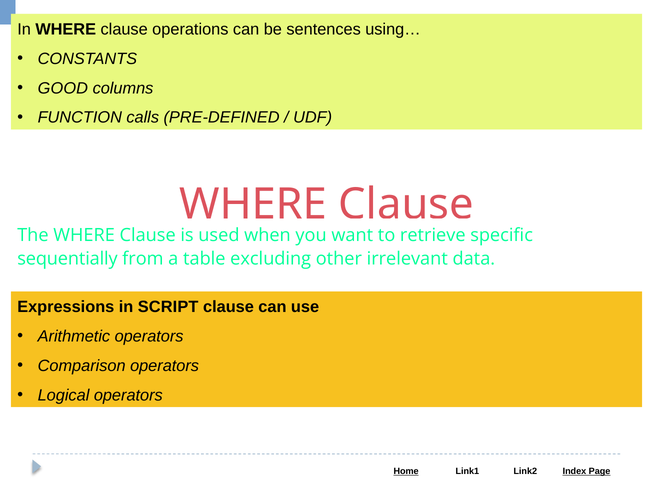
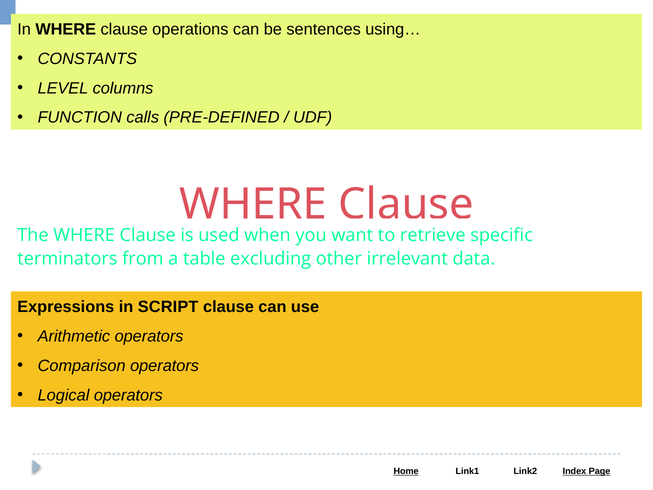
GOOD: GOOD -> LEVEL
sequentially: sequentially -> terminators
